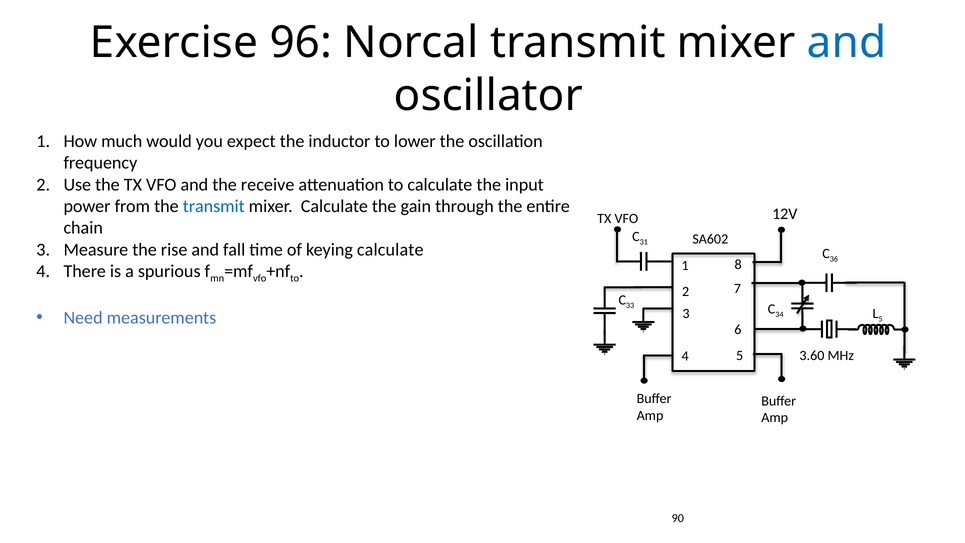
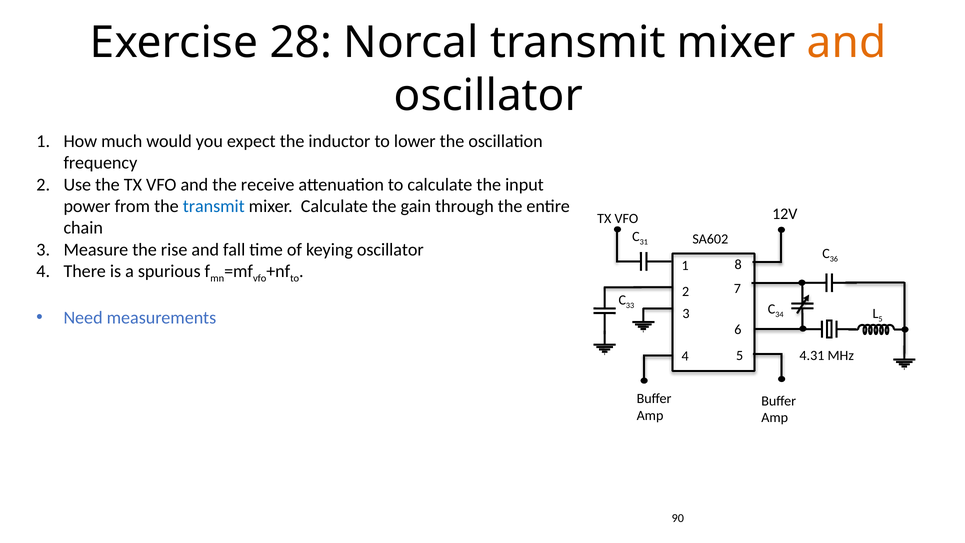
96: 96 -> 28
and at (847, 43) colour: blue -> orange
keying calculate: calculate -> oscillator
3.60: 3.60 -> 4.31
